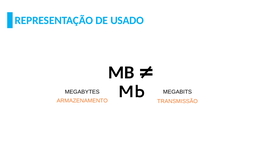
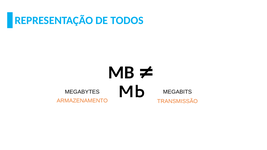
USADO: USADO -> TODOS
